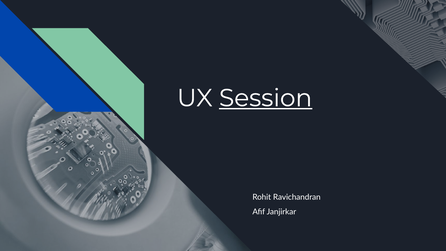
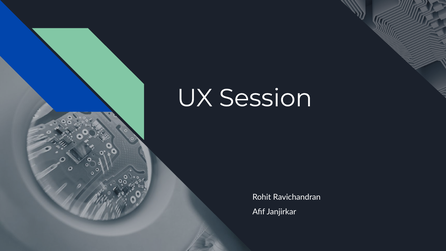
Session underline: present -> none
